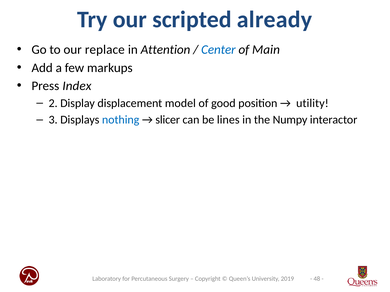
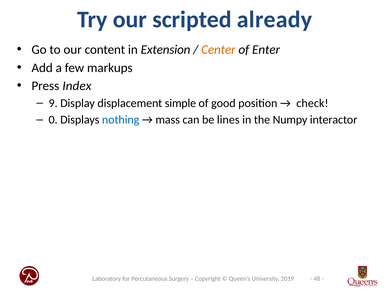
replace: replace -> content
Attention: Attention -> Extension
Center colour: blue -> orange
Main: Main -> Enter
2: 2 -> 9
model: model -> simple
utility: utility -> check
3: 3 -> 0
slicer: slicer -> mass
